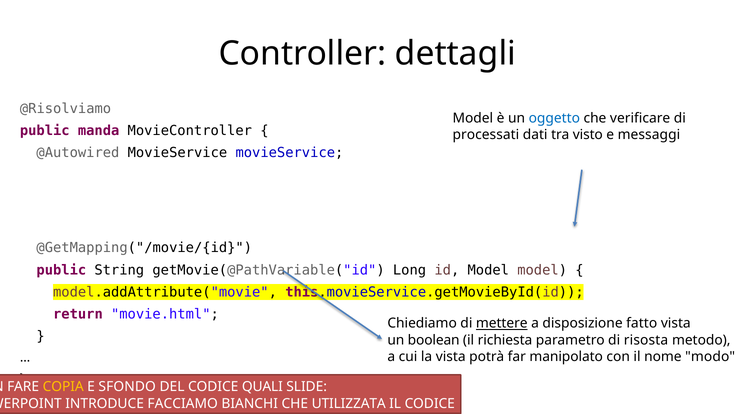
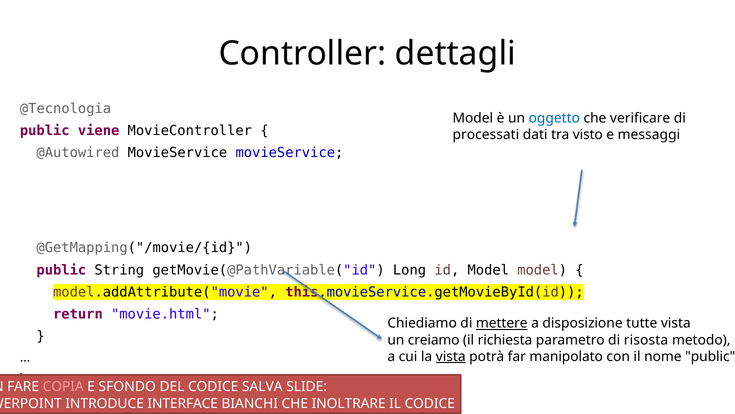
@Risolviamo: @Risolviamo -> @Tecnologia
manda: manda -> viene
fatto: fatto -> tutte
boolean: boolean -> creiamo
vista at (451, 356) underline: none -> present
nome modo: modo -> public
COPIA colour: yellow -> pink
QUALI: QUALI -> SALVA
FACCIAMO: FACCIAMO -> INTERFACE
UTILIZZATA: UTILIZZATA -> INOLTRARE
